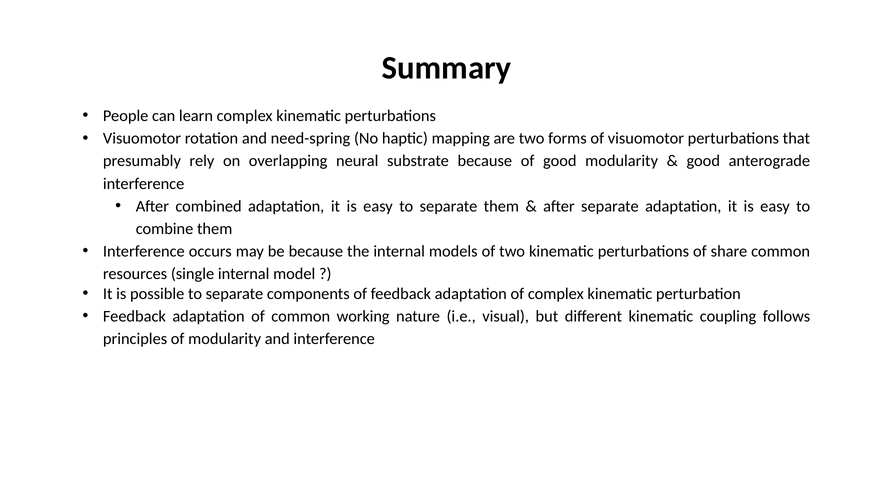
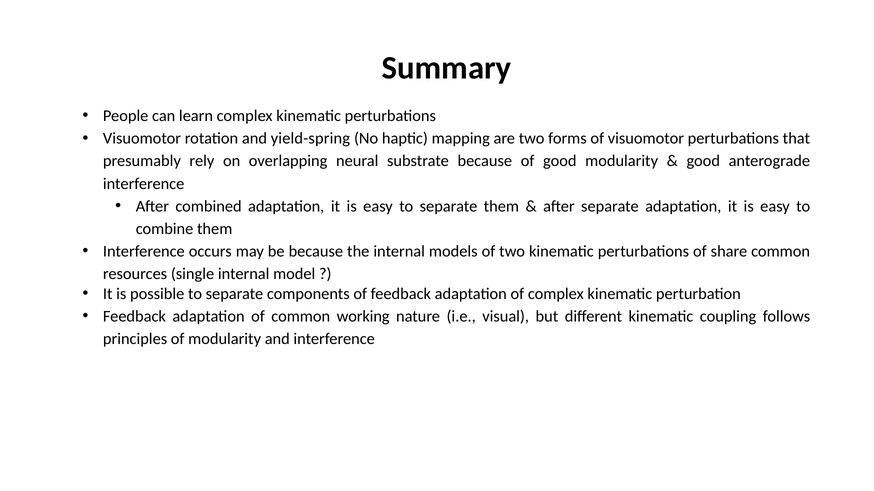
need-spring: need-spring -> yield-spring
